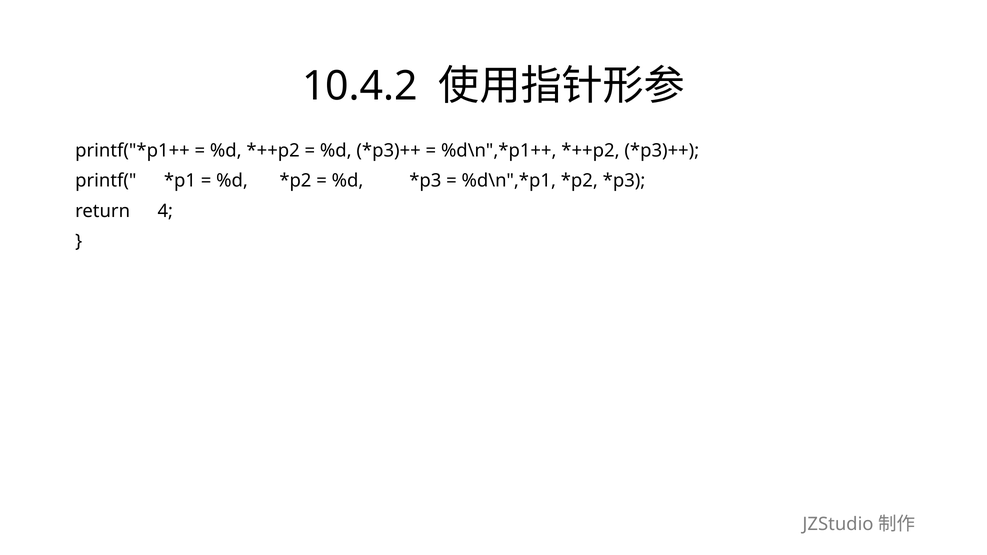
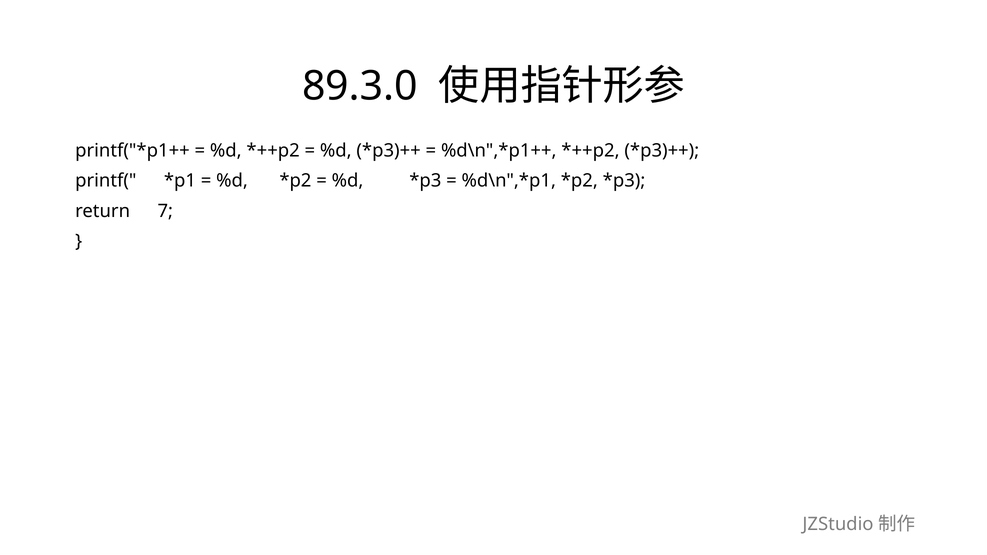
10.4.2: 10.4.2 -> 89.3.0
4: 4 -> 7
